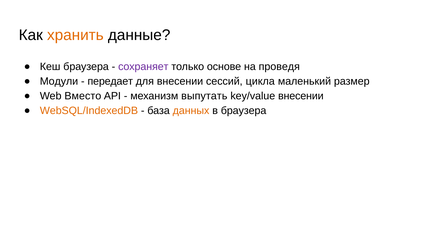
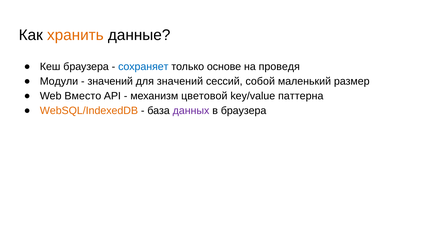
сохраняет colour: purple -> blue
передает at (110, 81): передает -> значений
для внесении: внесении -> значений
цикла: цикла -> собой
выпутать: выпутать -> цветовой
key/value внесении: внесении -> паттерна
данных colour: orange -> purple
